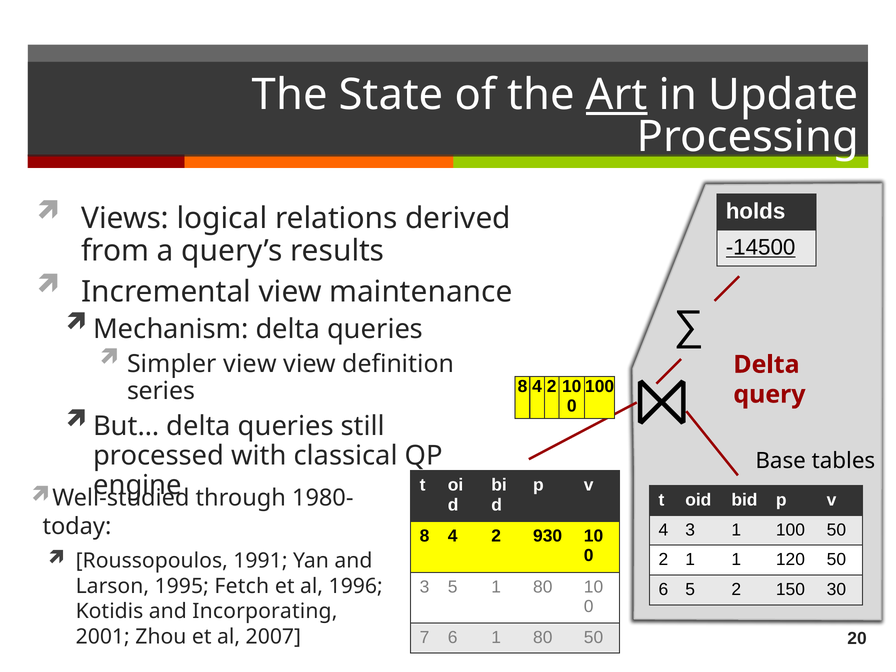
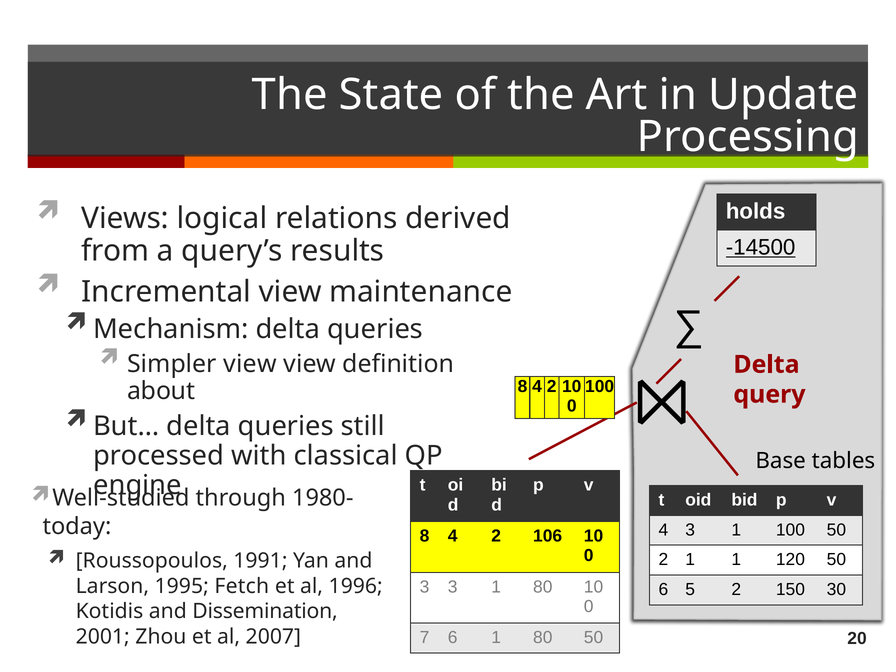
Art underline: present -> none
series: series -> about
930: 930 -> 106
3 5: 5 -> 3
Incorporating: Incorporating -> Dissemination
